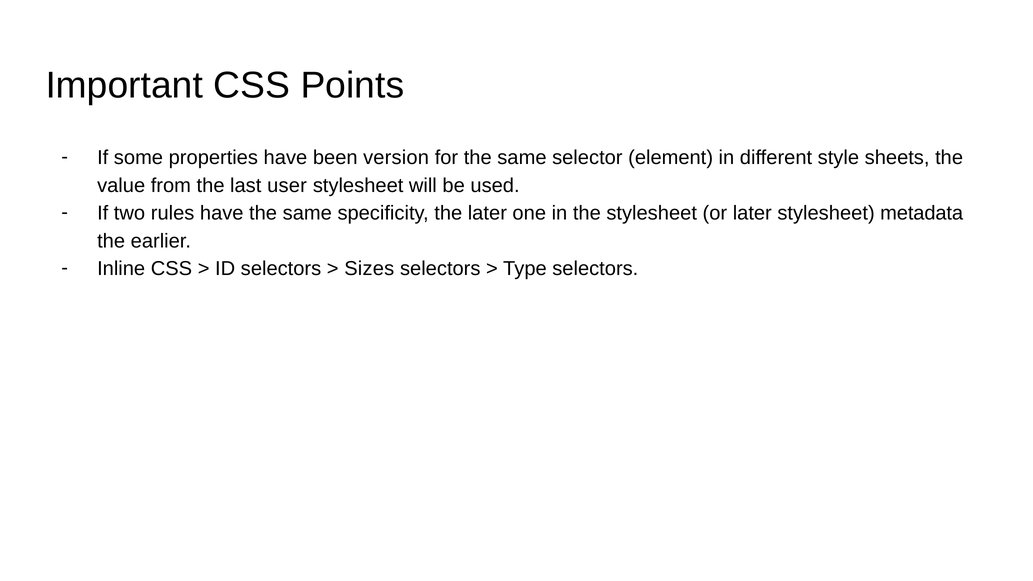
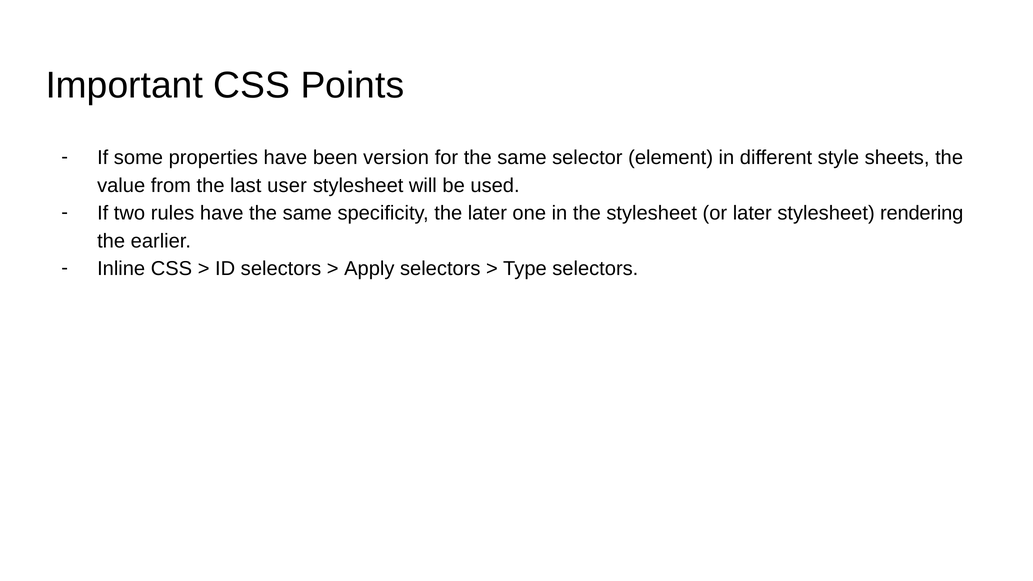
metadata: metadata -> rendering
Sizes: Sizes -> Apply
